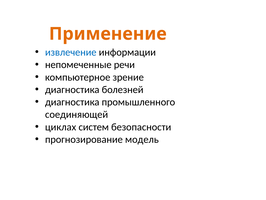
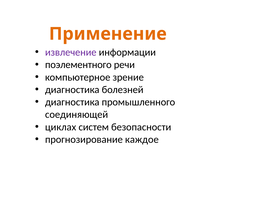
извлечение colour: blue -> purple
непомеченные: непомеченные -> поэлементного
модель: модель -> каждое
